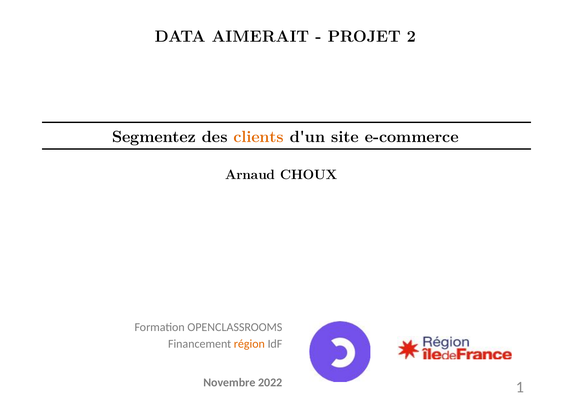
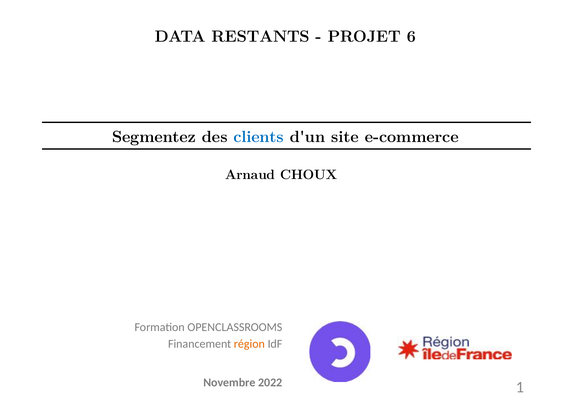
AIMERAIT: AIMERAIT -> RESTANTS
2: 2 -> 6
clients colour: orange -> blue
